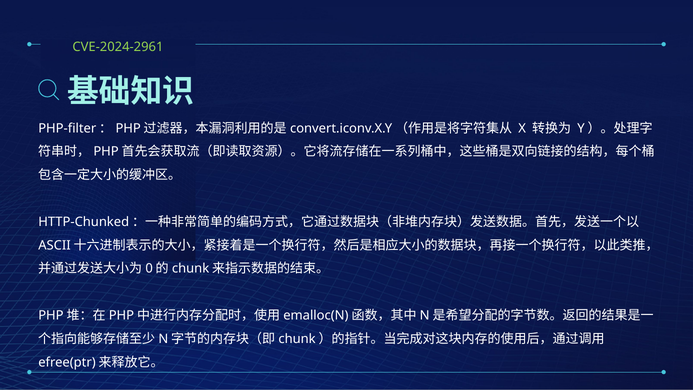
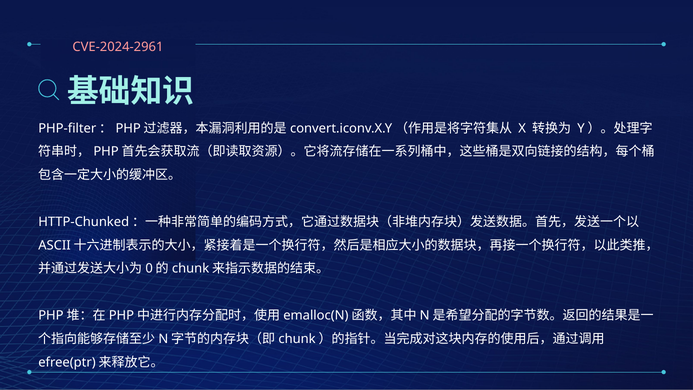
CVE-2024-2961 colour: light green -> pink
